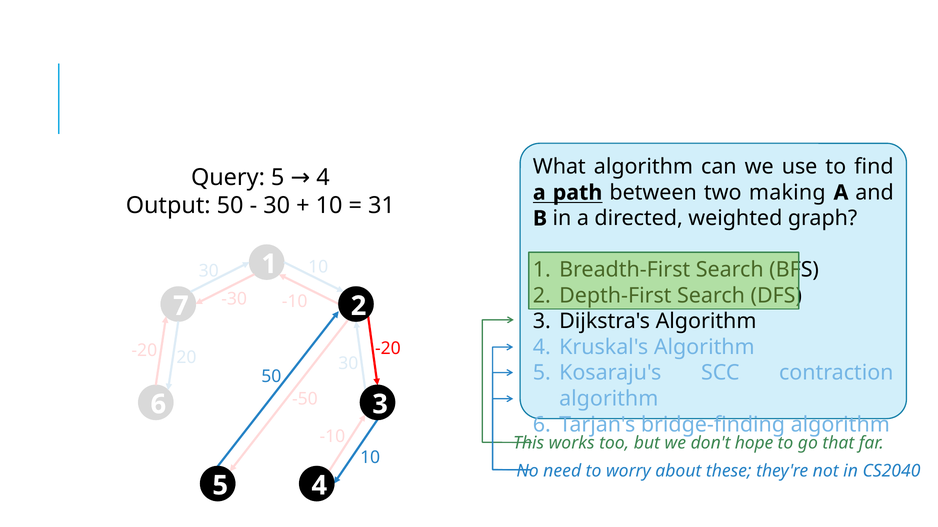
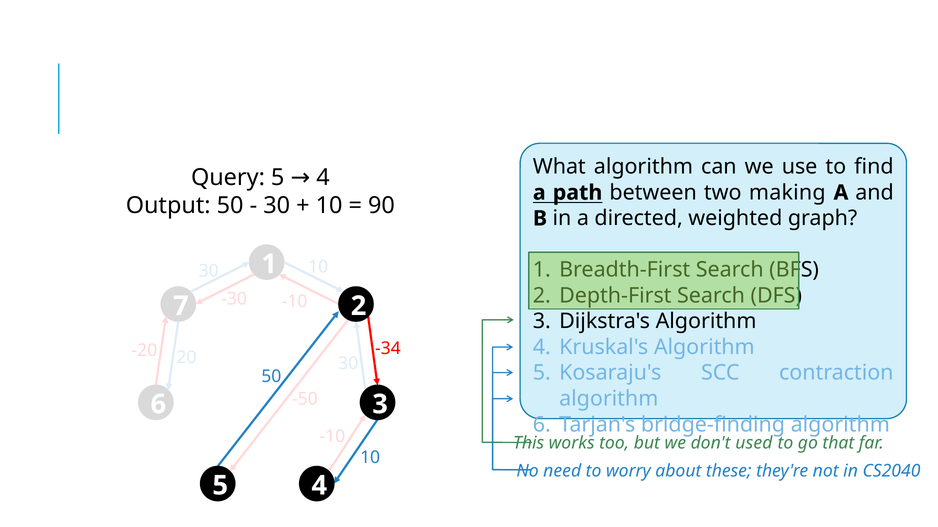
31: 31 -> 90
-20 at (388, 349): -20 -> -34
hope: hope -> used
